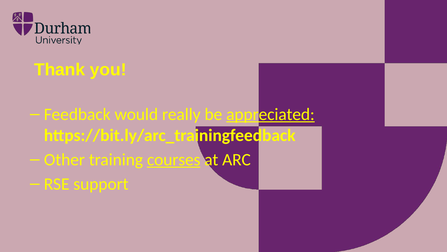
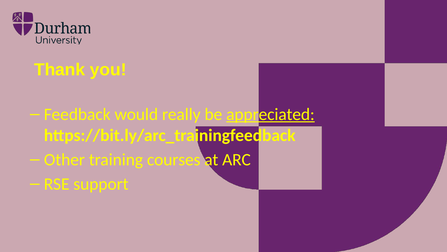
courses underline: present -> none
